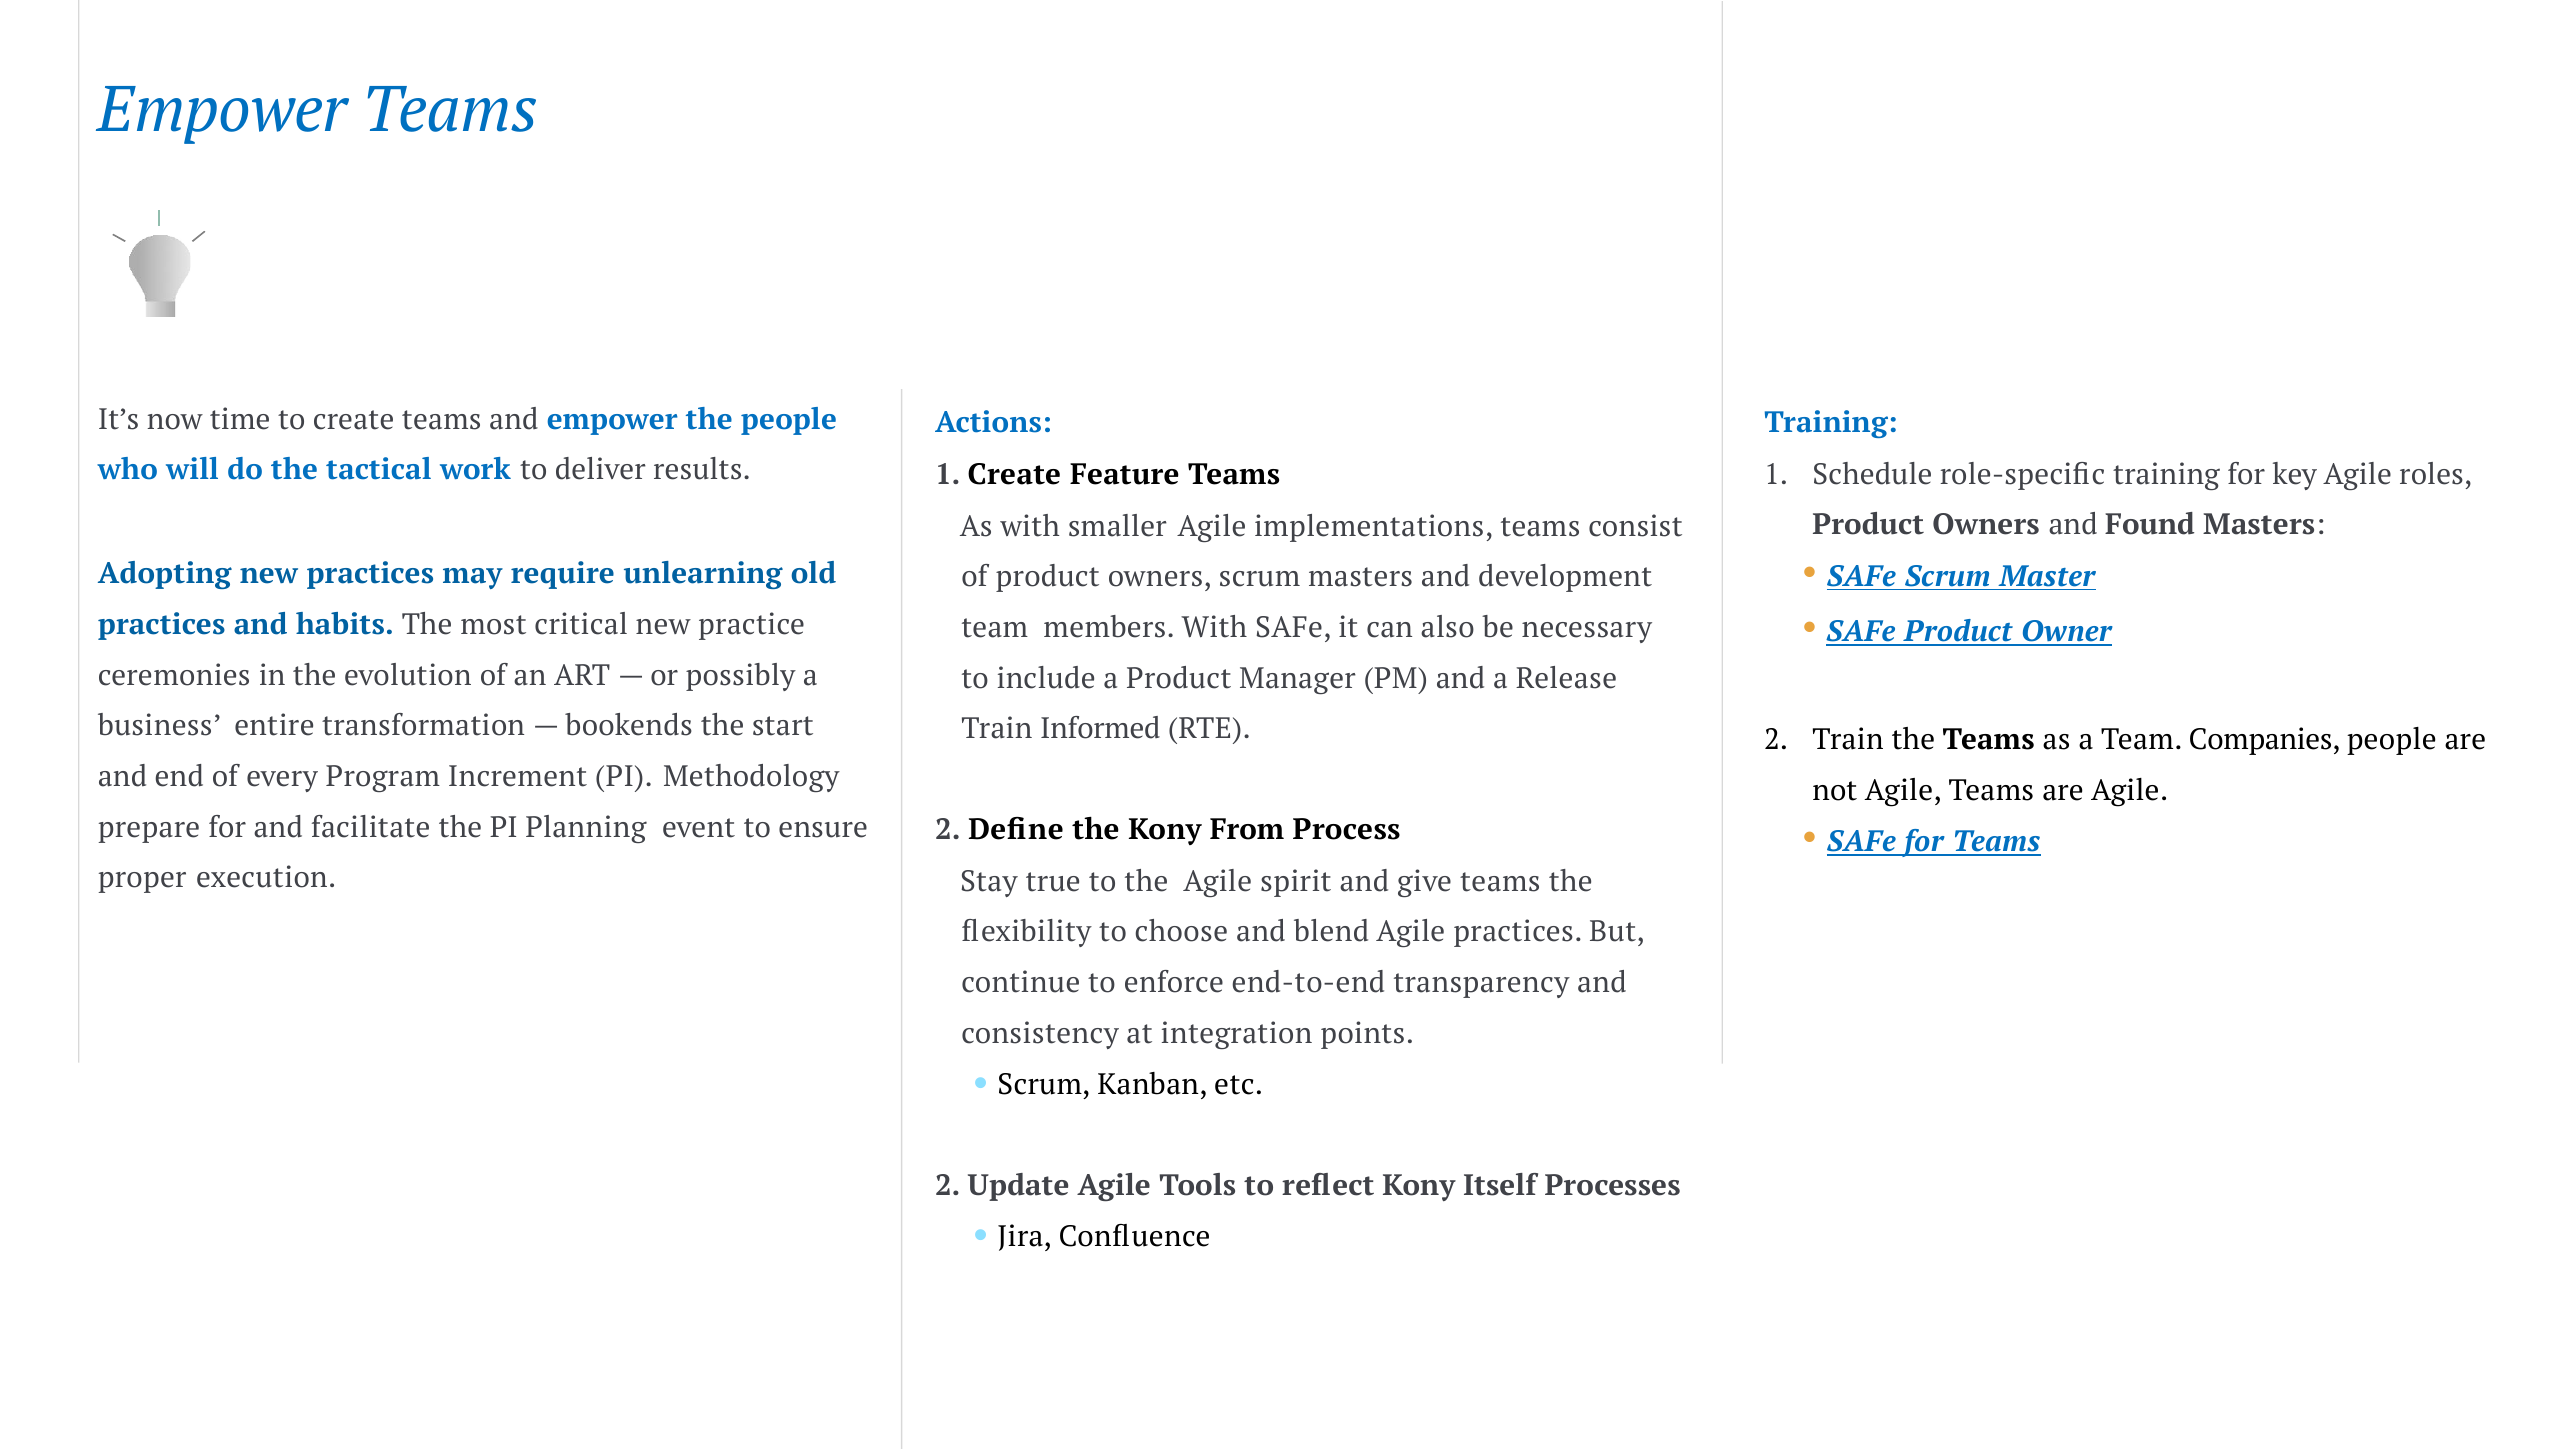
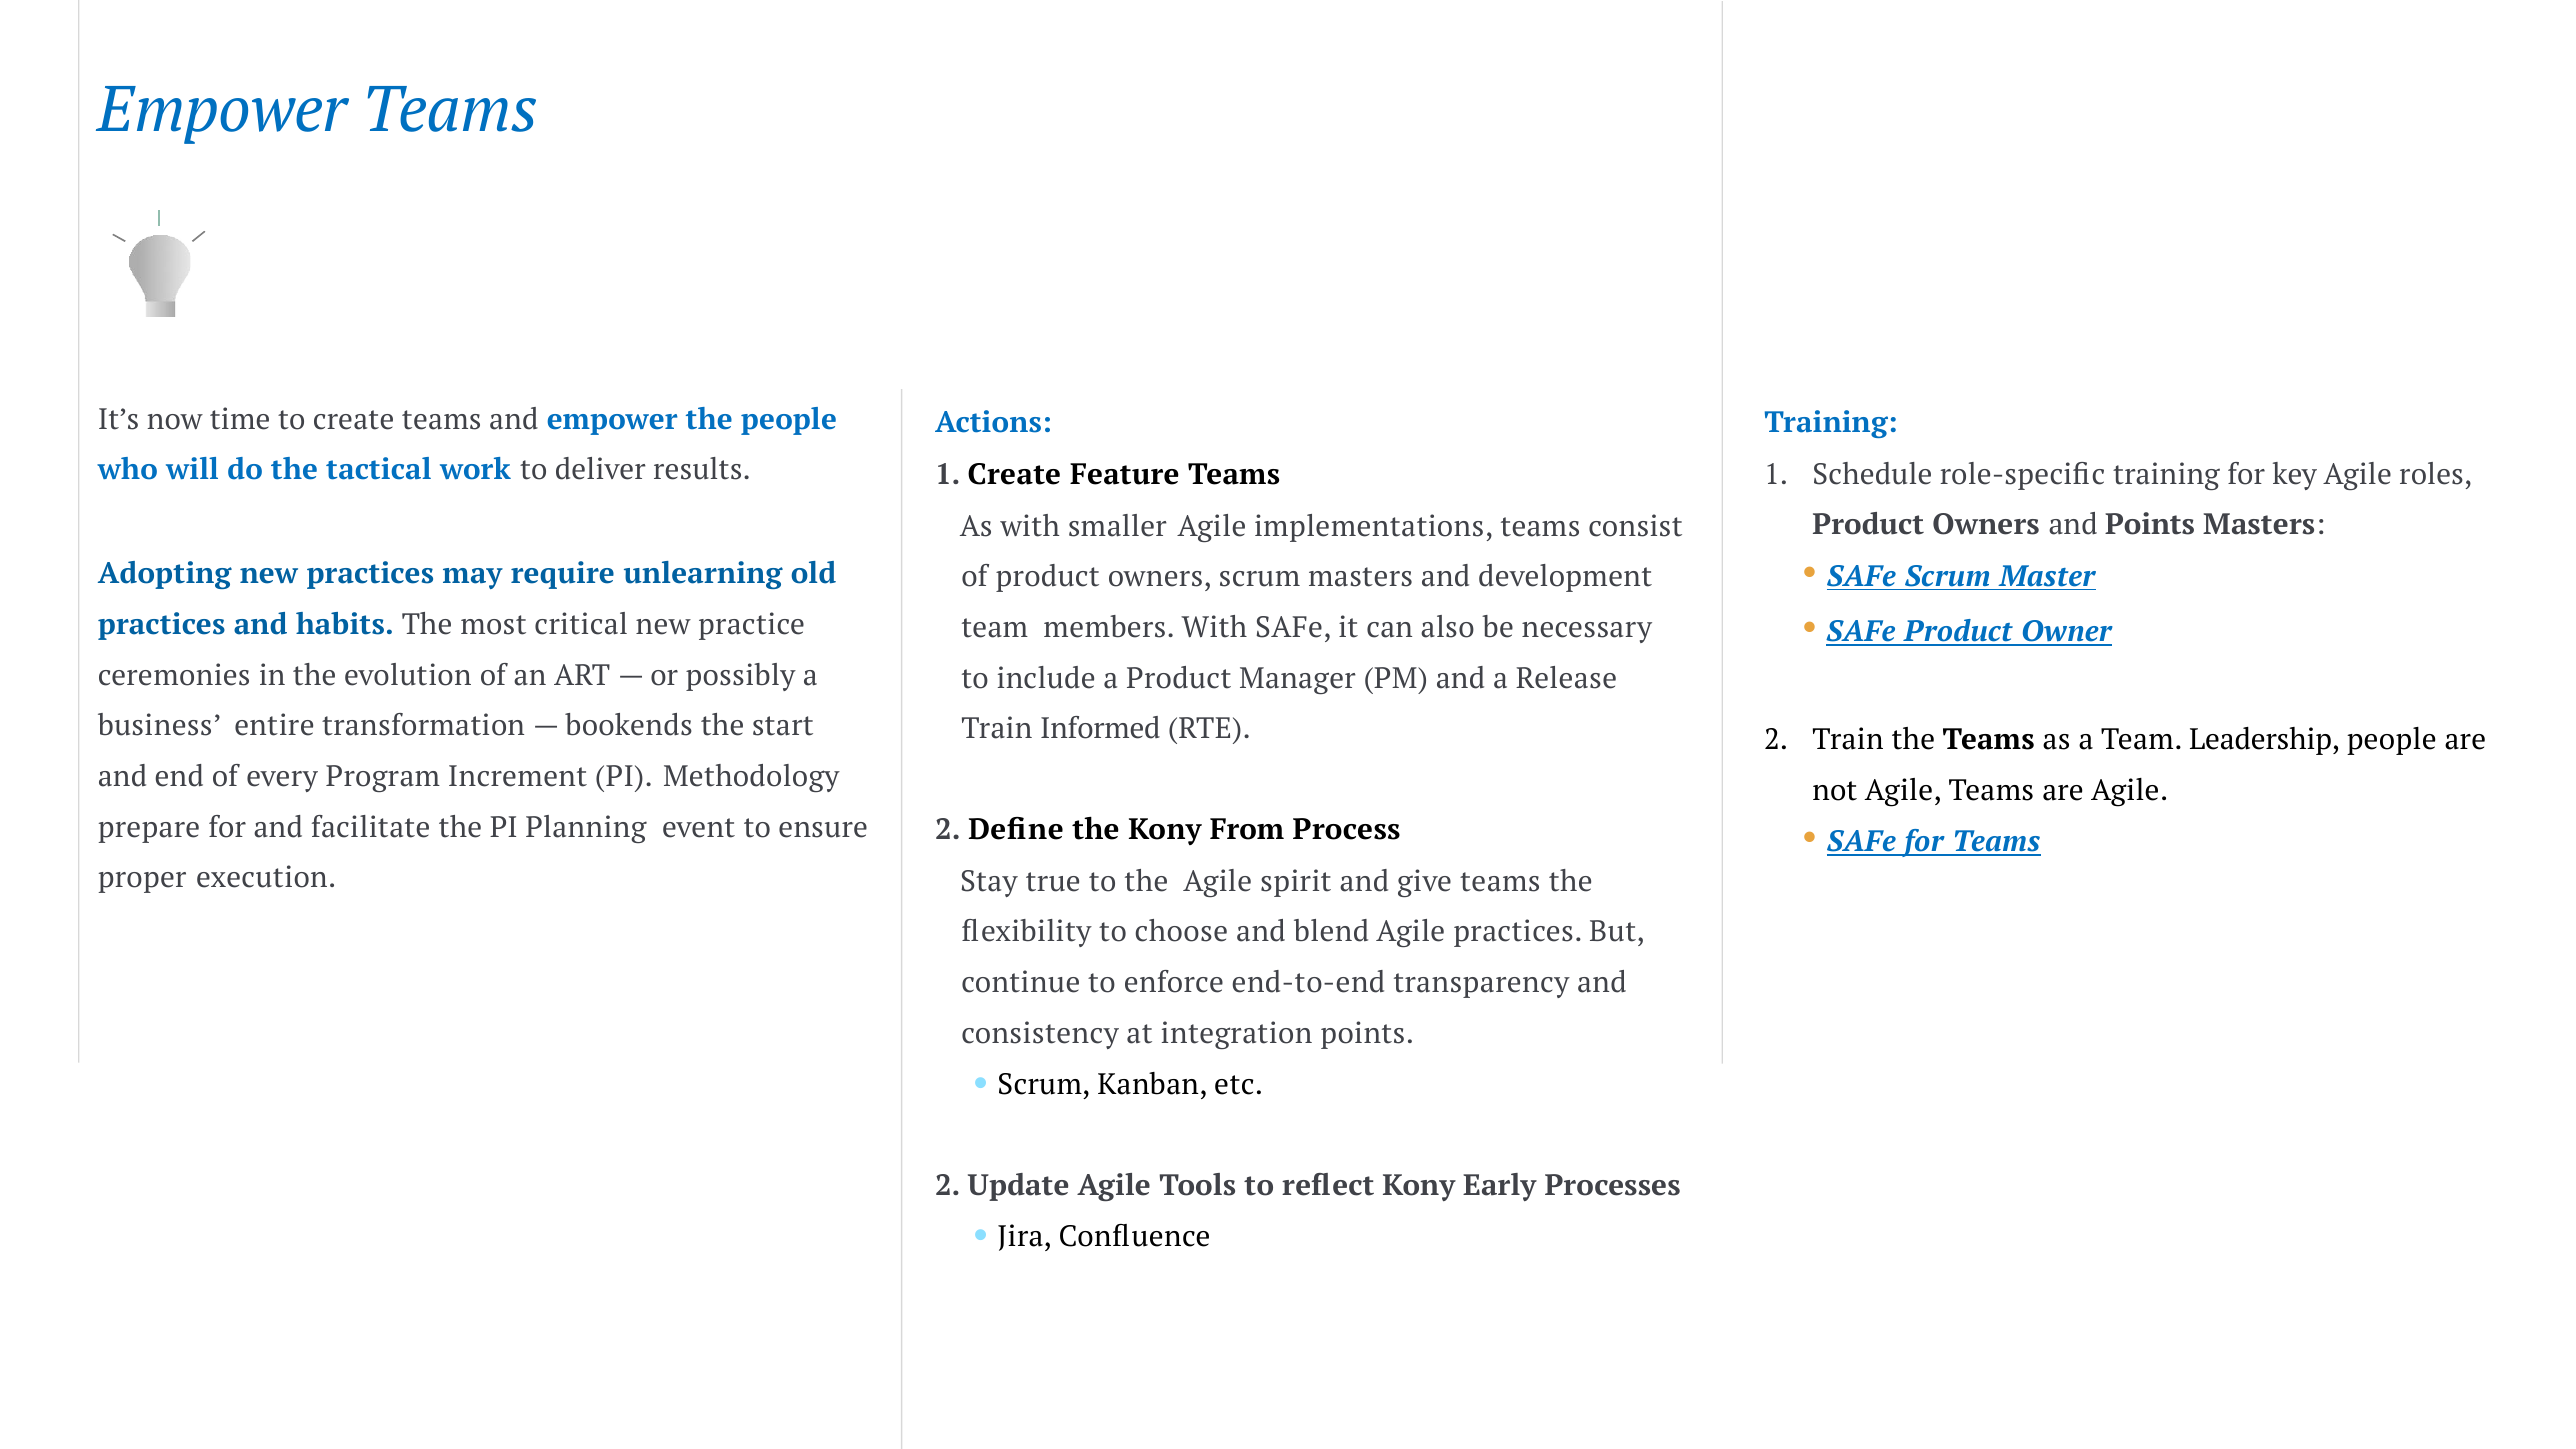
and Found: Found -> Points
Companies: Companies -> Leadership
Itself: Itself -> Early
